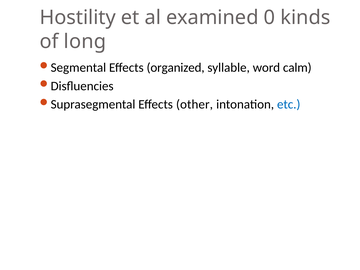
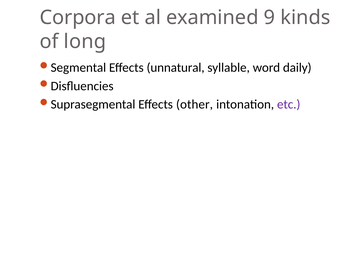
Hostility: Hostility -> Corpora
0: 0 -> 9
organized: organized -> unnatural
calm: calm -> daily
etc colour: blue -> purple
